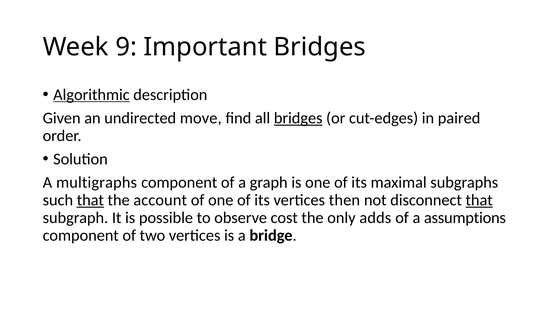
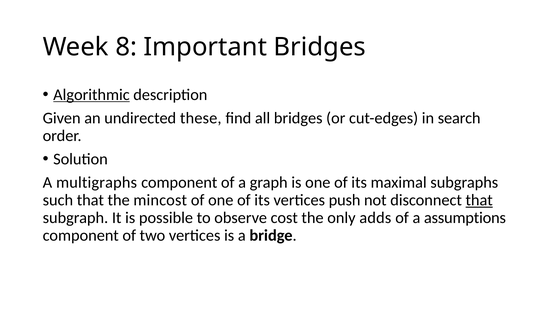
9: 9 -> 8
move: move -> these
bridges at (298, 118) underline: present -> none
paired: paired -> search
that at (90, 200) underline: present -> none
account: account -> mincost
then: then -> push
